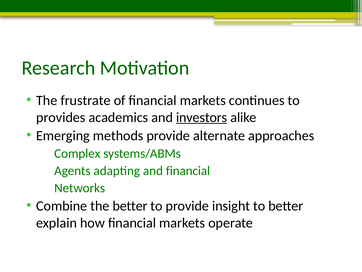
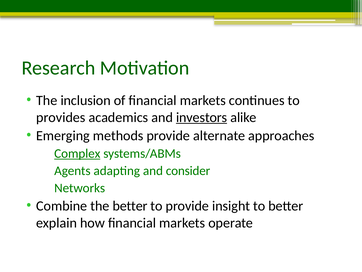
frustrate: frustrate -> inclusion
Complex underline: none -> present
and financial: financial -> consider
